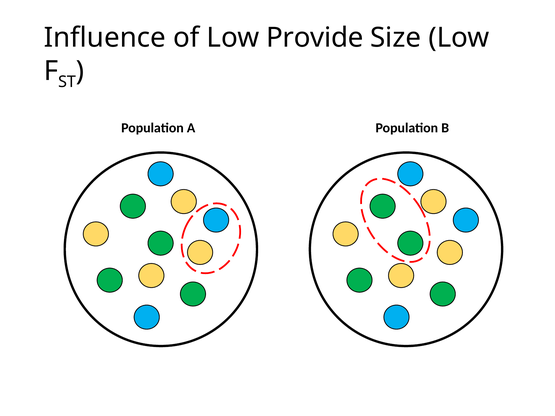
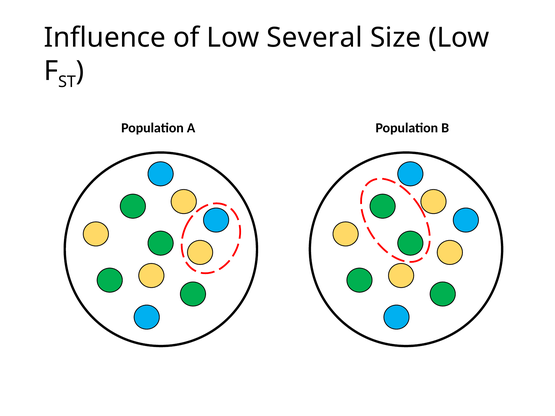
Provide: Provide -> Several
